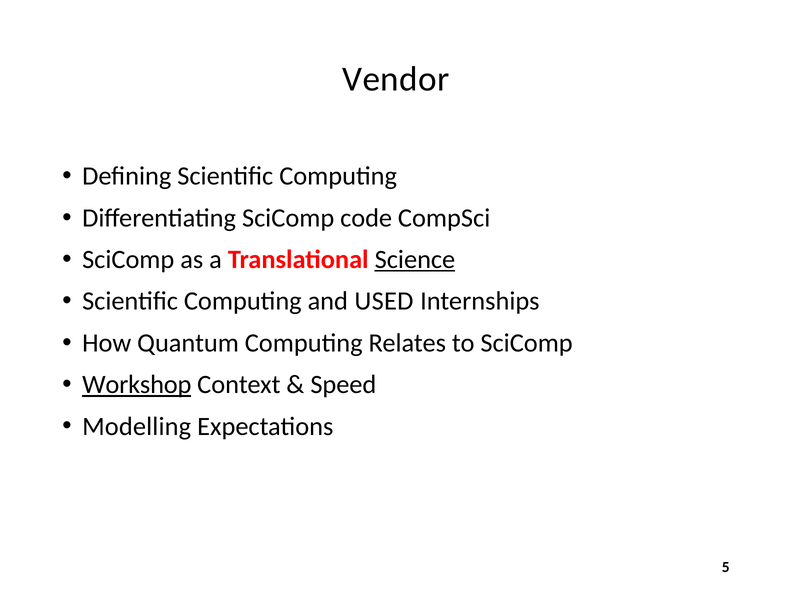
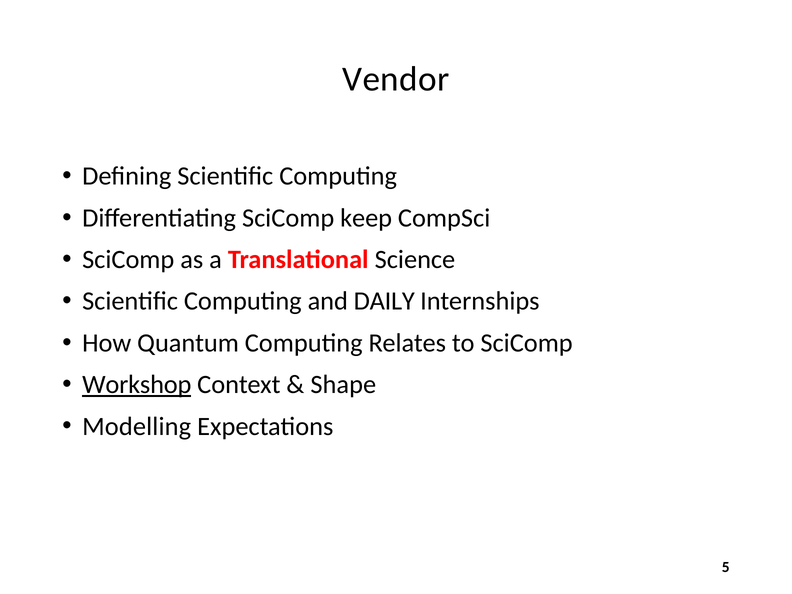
code: code -> keep
Science underline: present -> none
USED: USED -> DAILY
Speed: Speed -> Shape
